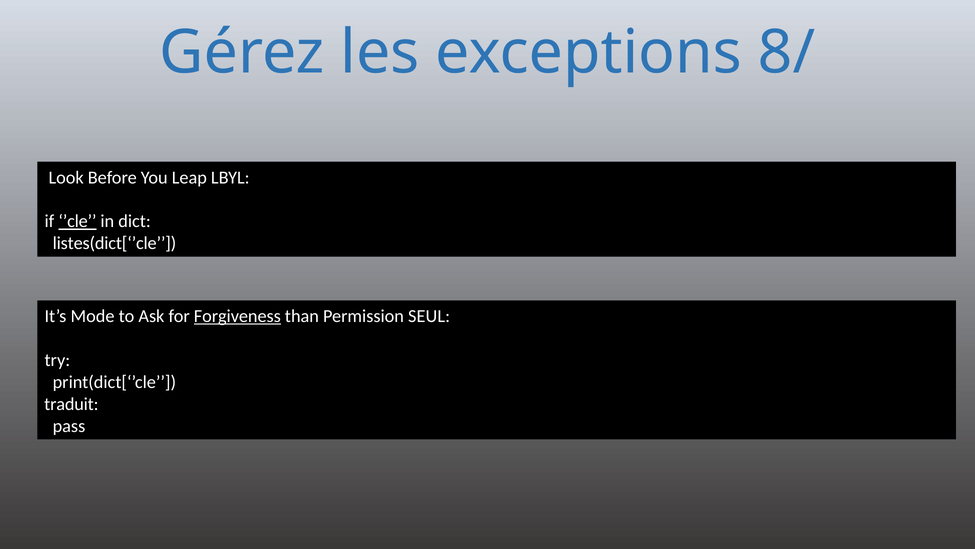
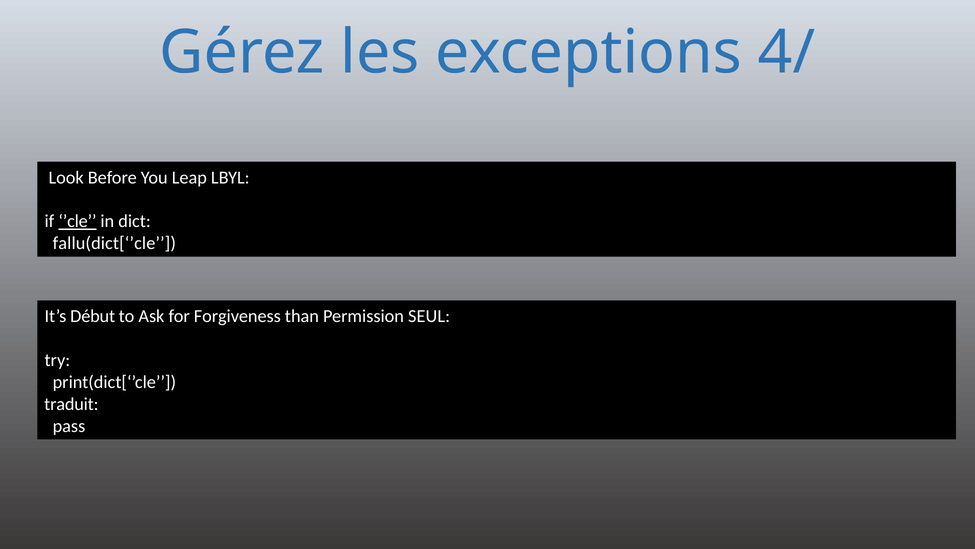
8/: 8/ -> 4/
listes(dict[‘’cle: listes(dict[‘’cle -> fallu(dict[‘’cle
Mode: Mode -> Début
Forgiveness underline: present -> none
